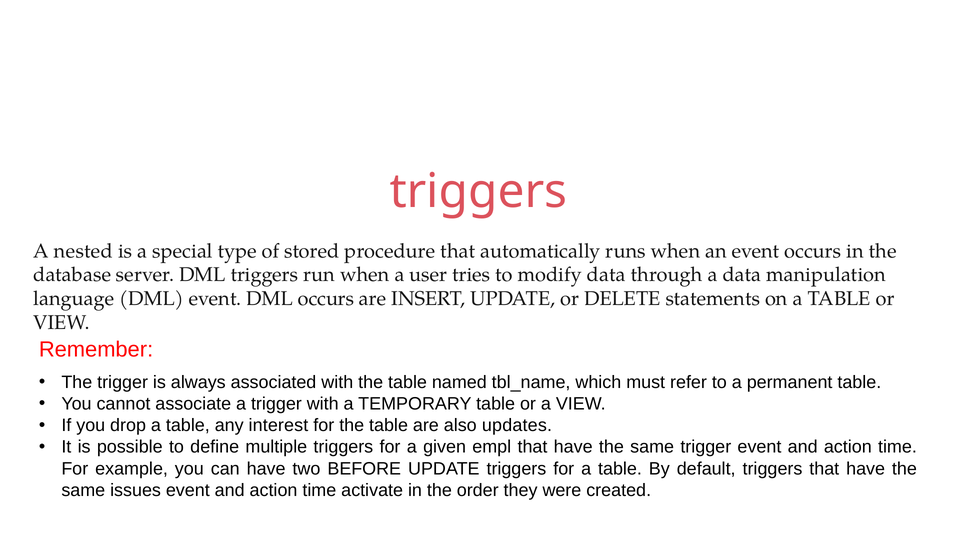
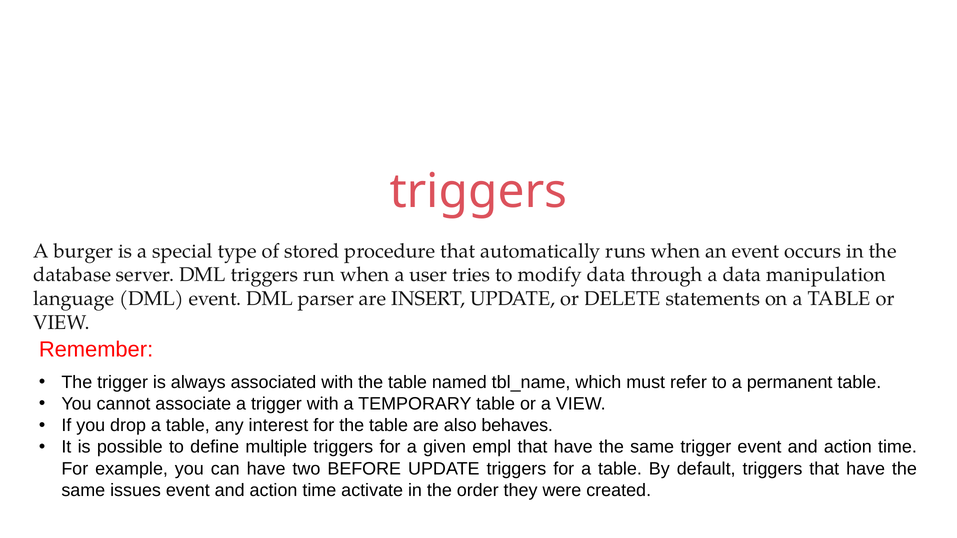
nested: nested -> burger
DML occurs: occurs -> parser
updates: updates -> behaves
